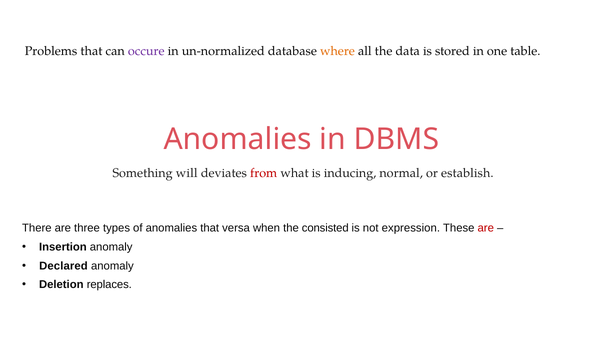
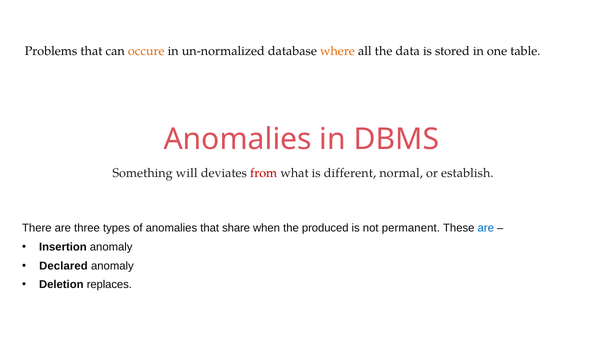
occure colour: purple -> orange
inducing: inducing -> different
versa: versa -> share
consisted: consisted -> produced
expression: expression -> permanent
are at (486, 228) colour: red -> blue
